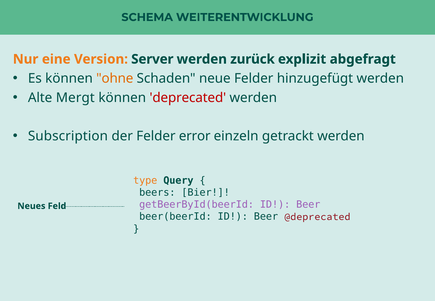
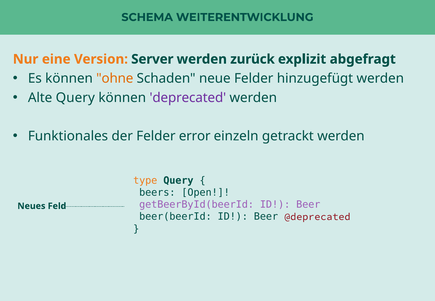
Alte Mergt: Mergt -> Query
deprecated colour: red -> purple
Subscription: Subscription -> Funktionales
Bier: Bier -> Open
